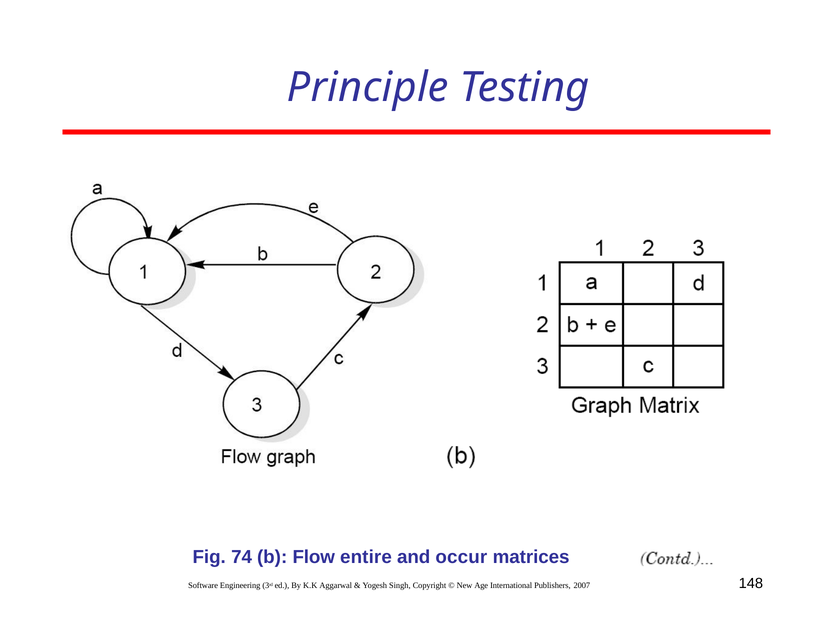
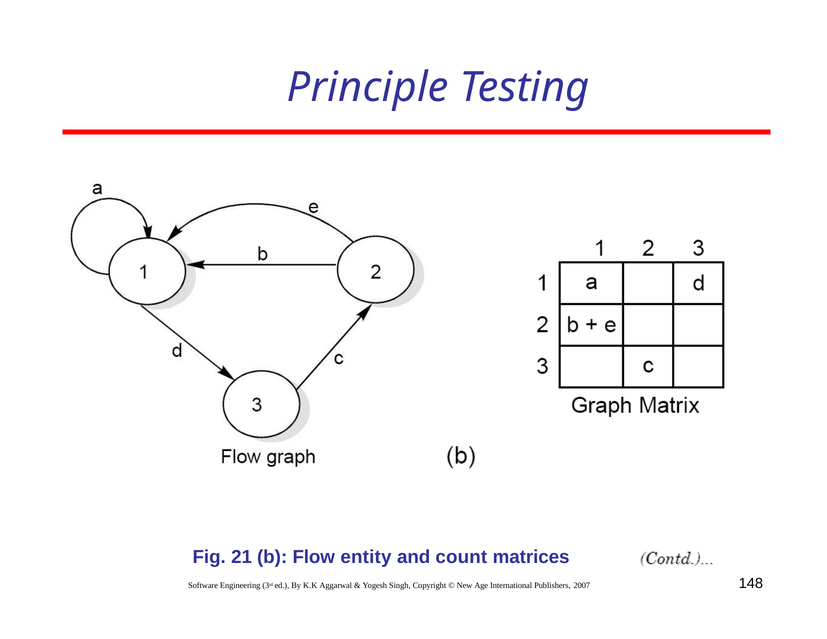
74: 74 -> 21
entire: entire -> entity
occur: occur -> count
